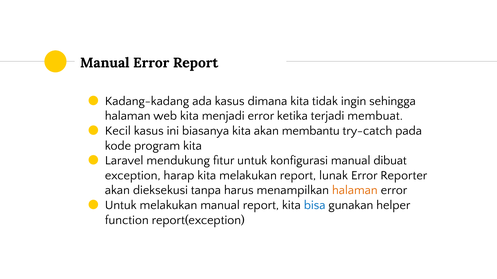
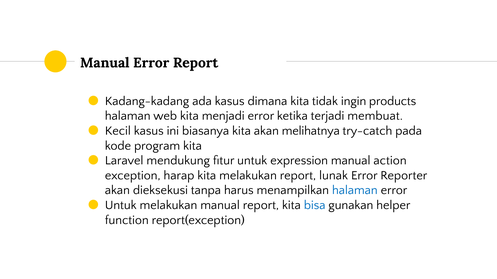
sehingga: sehingga -> products
membantu: membantu -> melihatnya
konfigurasi: konfigurasi -> expression
dibuat: dibuat -> action
halaman at (355, 191) colour: orange -> blue
